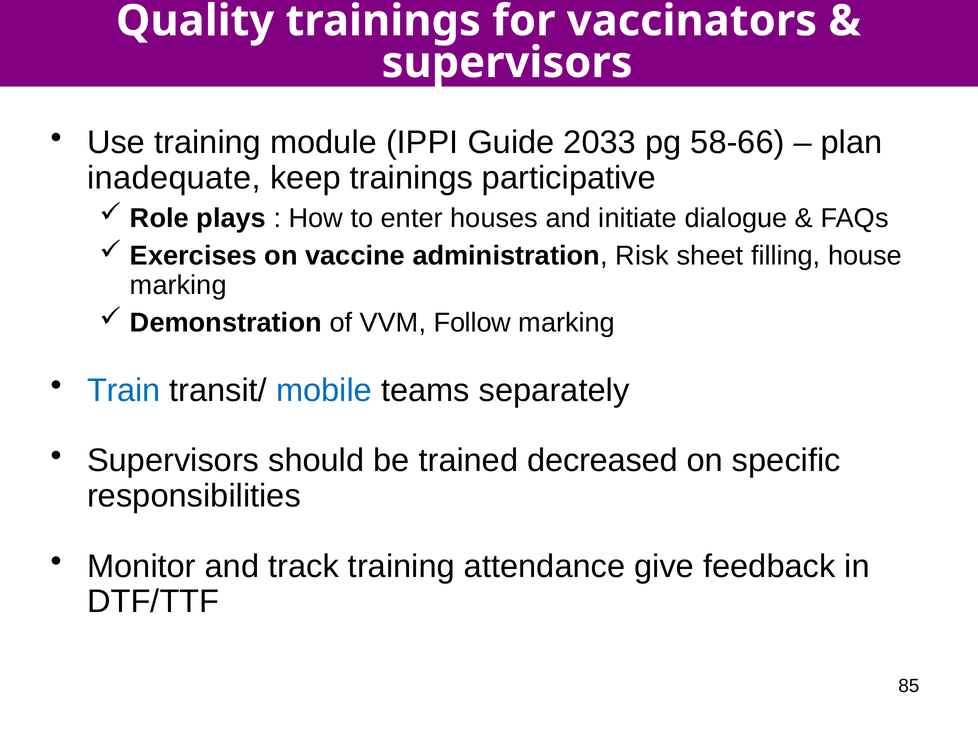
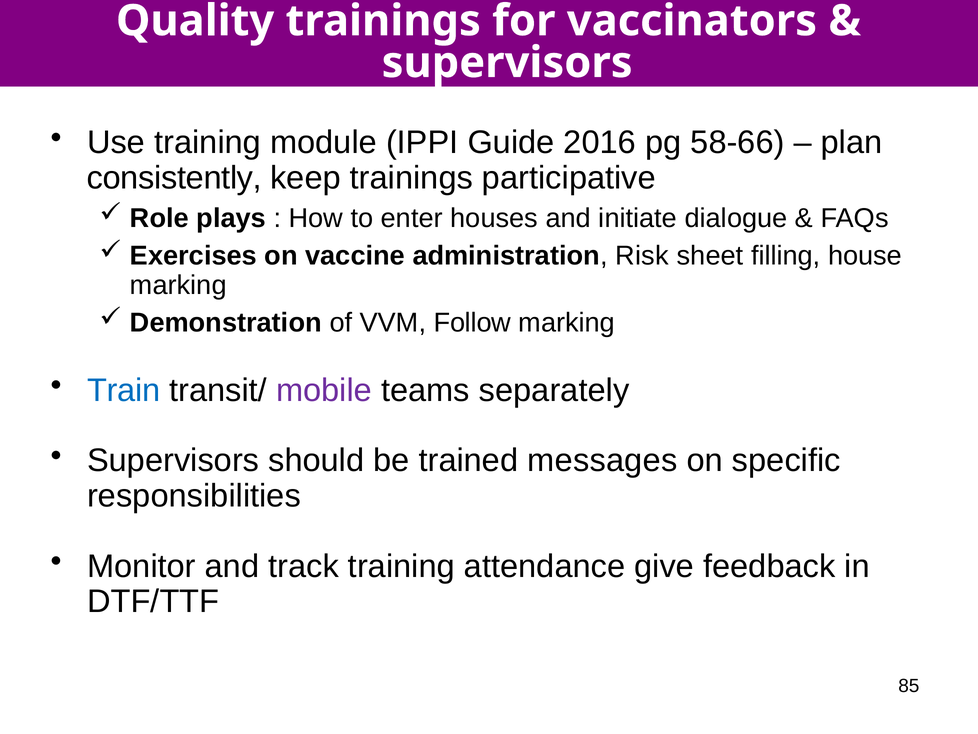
2033: 2033 -> 2016
inadequate: inadequate -> consistently
mobile colour: blue -> purple
decreased: decreased -> messages
